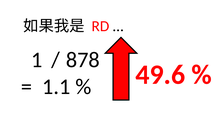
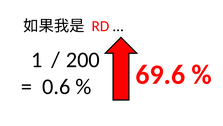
878: 878 -> 200
1.1: 1.1 -> 0.6
49.6: 49.6 -> 69.6
